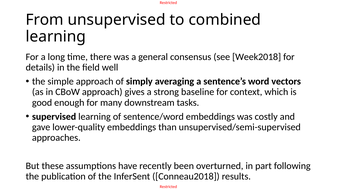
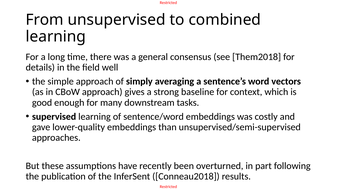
Week2018: Week2018 -> Them2018
